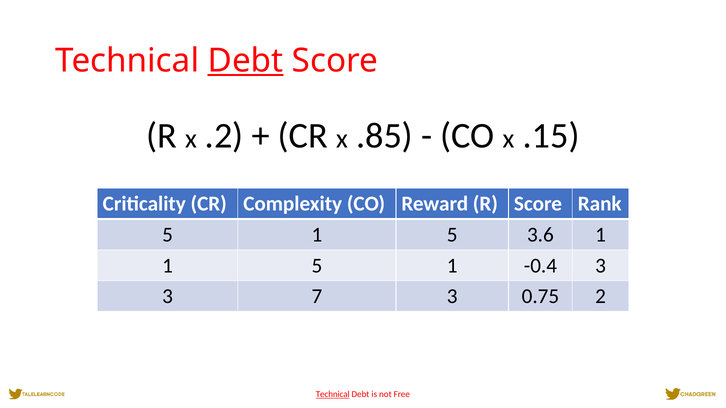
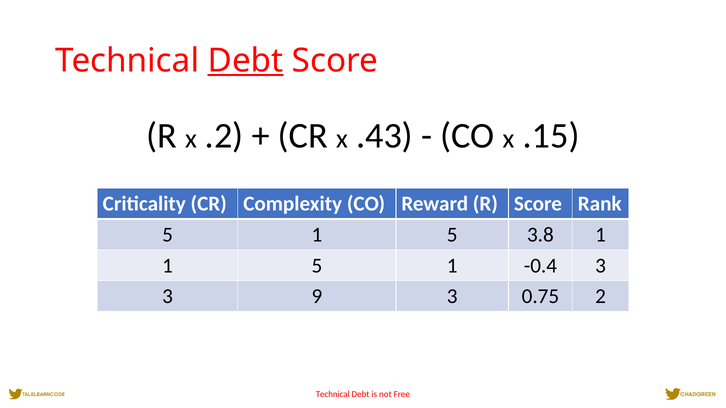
.85: .85 -> .43
3.6: 3.6 -> 3.8
7: 7 -> 9
Technical at (333, 395) underline: present -> none
